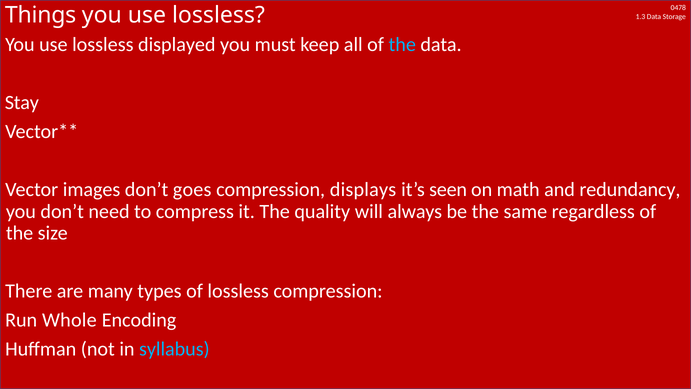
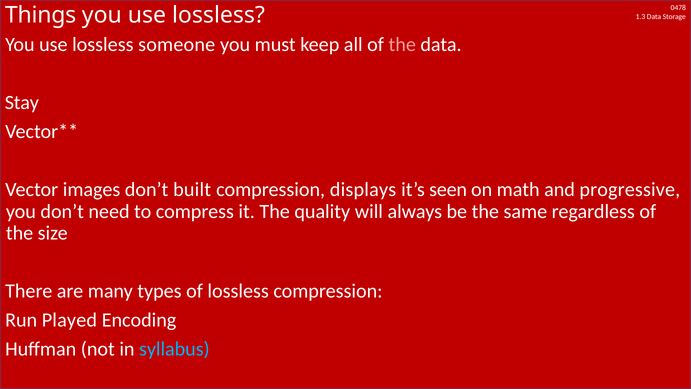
displayed: displayed -> someone
the at (402, 45) colour: light blue -> pink
goes: goes -> built
redundancy: redundancy -> progressive
Whole: Whole -> Played
